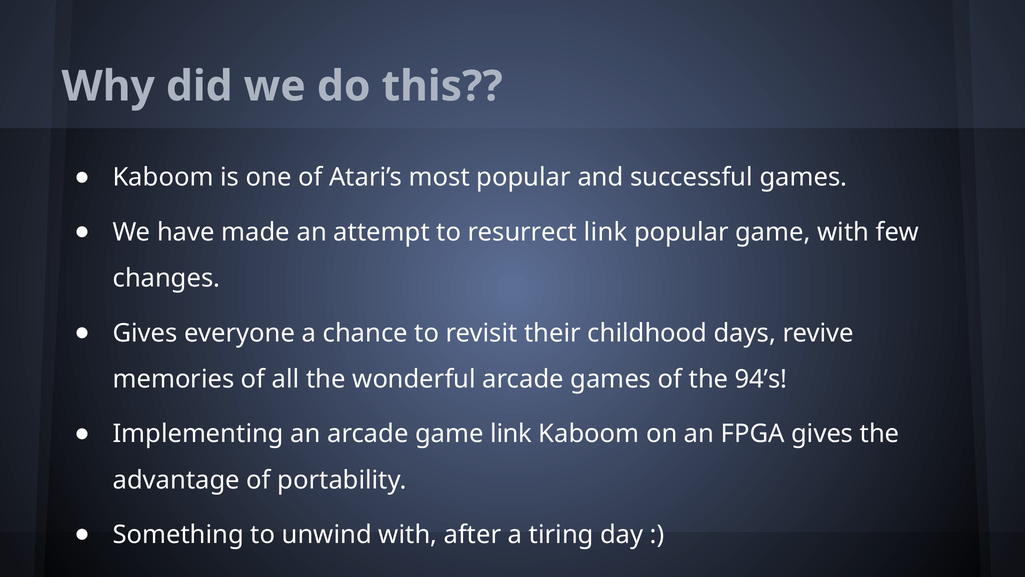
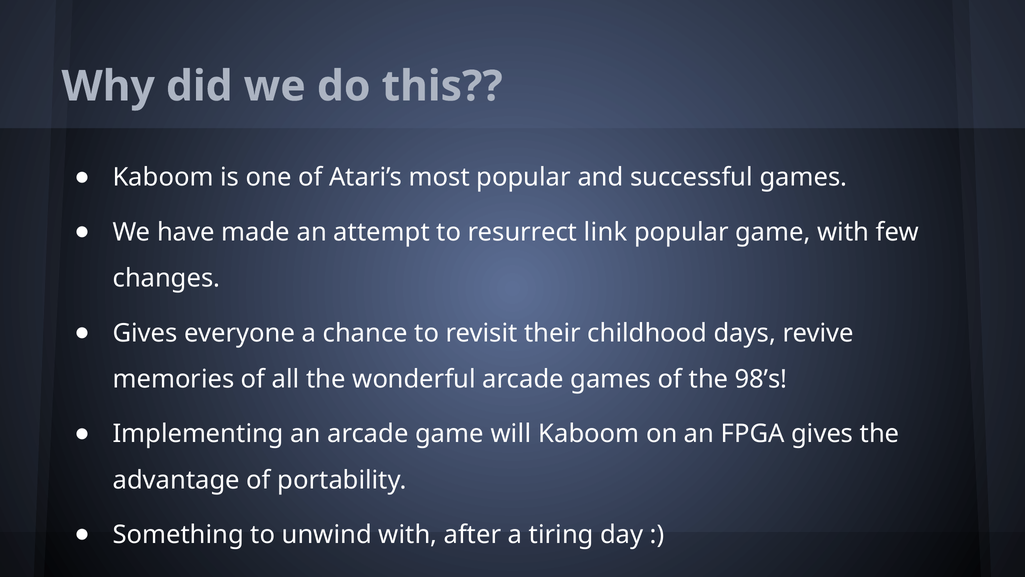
94’s: 94’s -> 98’s
game link: link -> will
